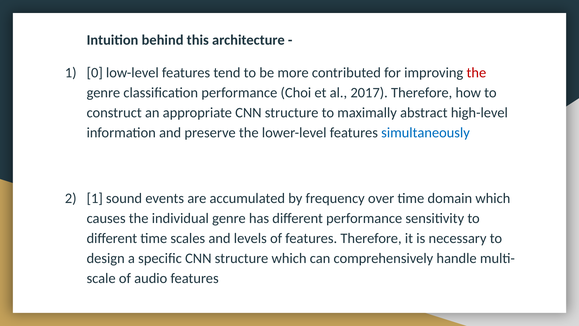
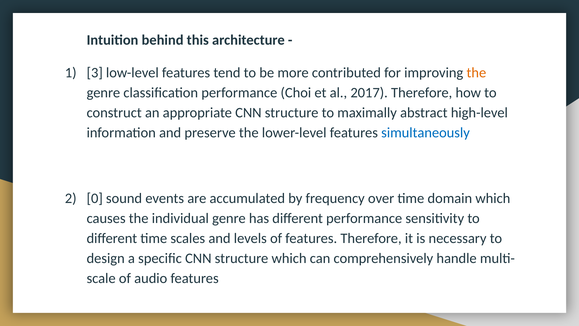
0: 0 -> 3
the at (476, 73) colour: red -> orange
1 at (95, 198): 1 -> 0
